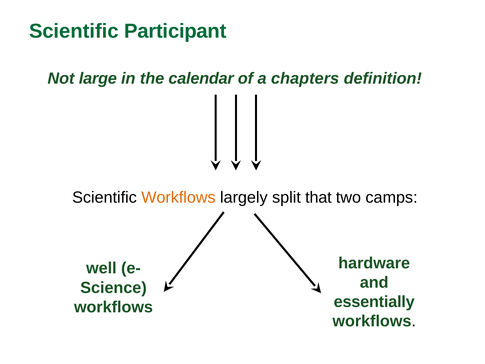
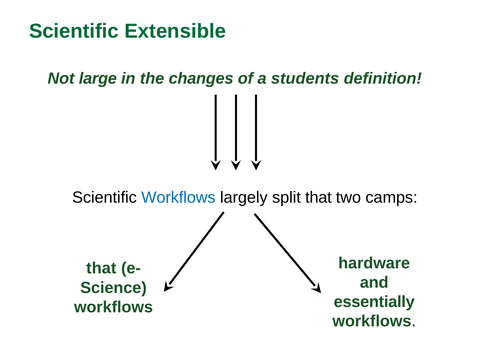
Participant: Participant -> Extensible
calendar: calendar -> changes
chapters: chapters -> students
Workflows at (178, 197) colour: orange -> blue
well at (101, 268): well -> that
